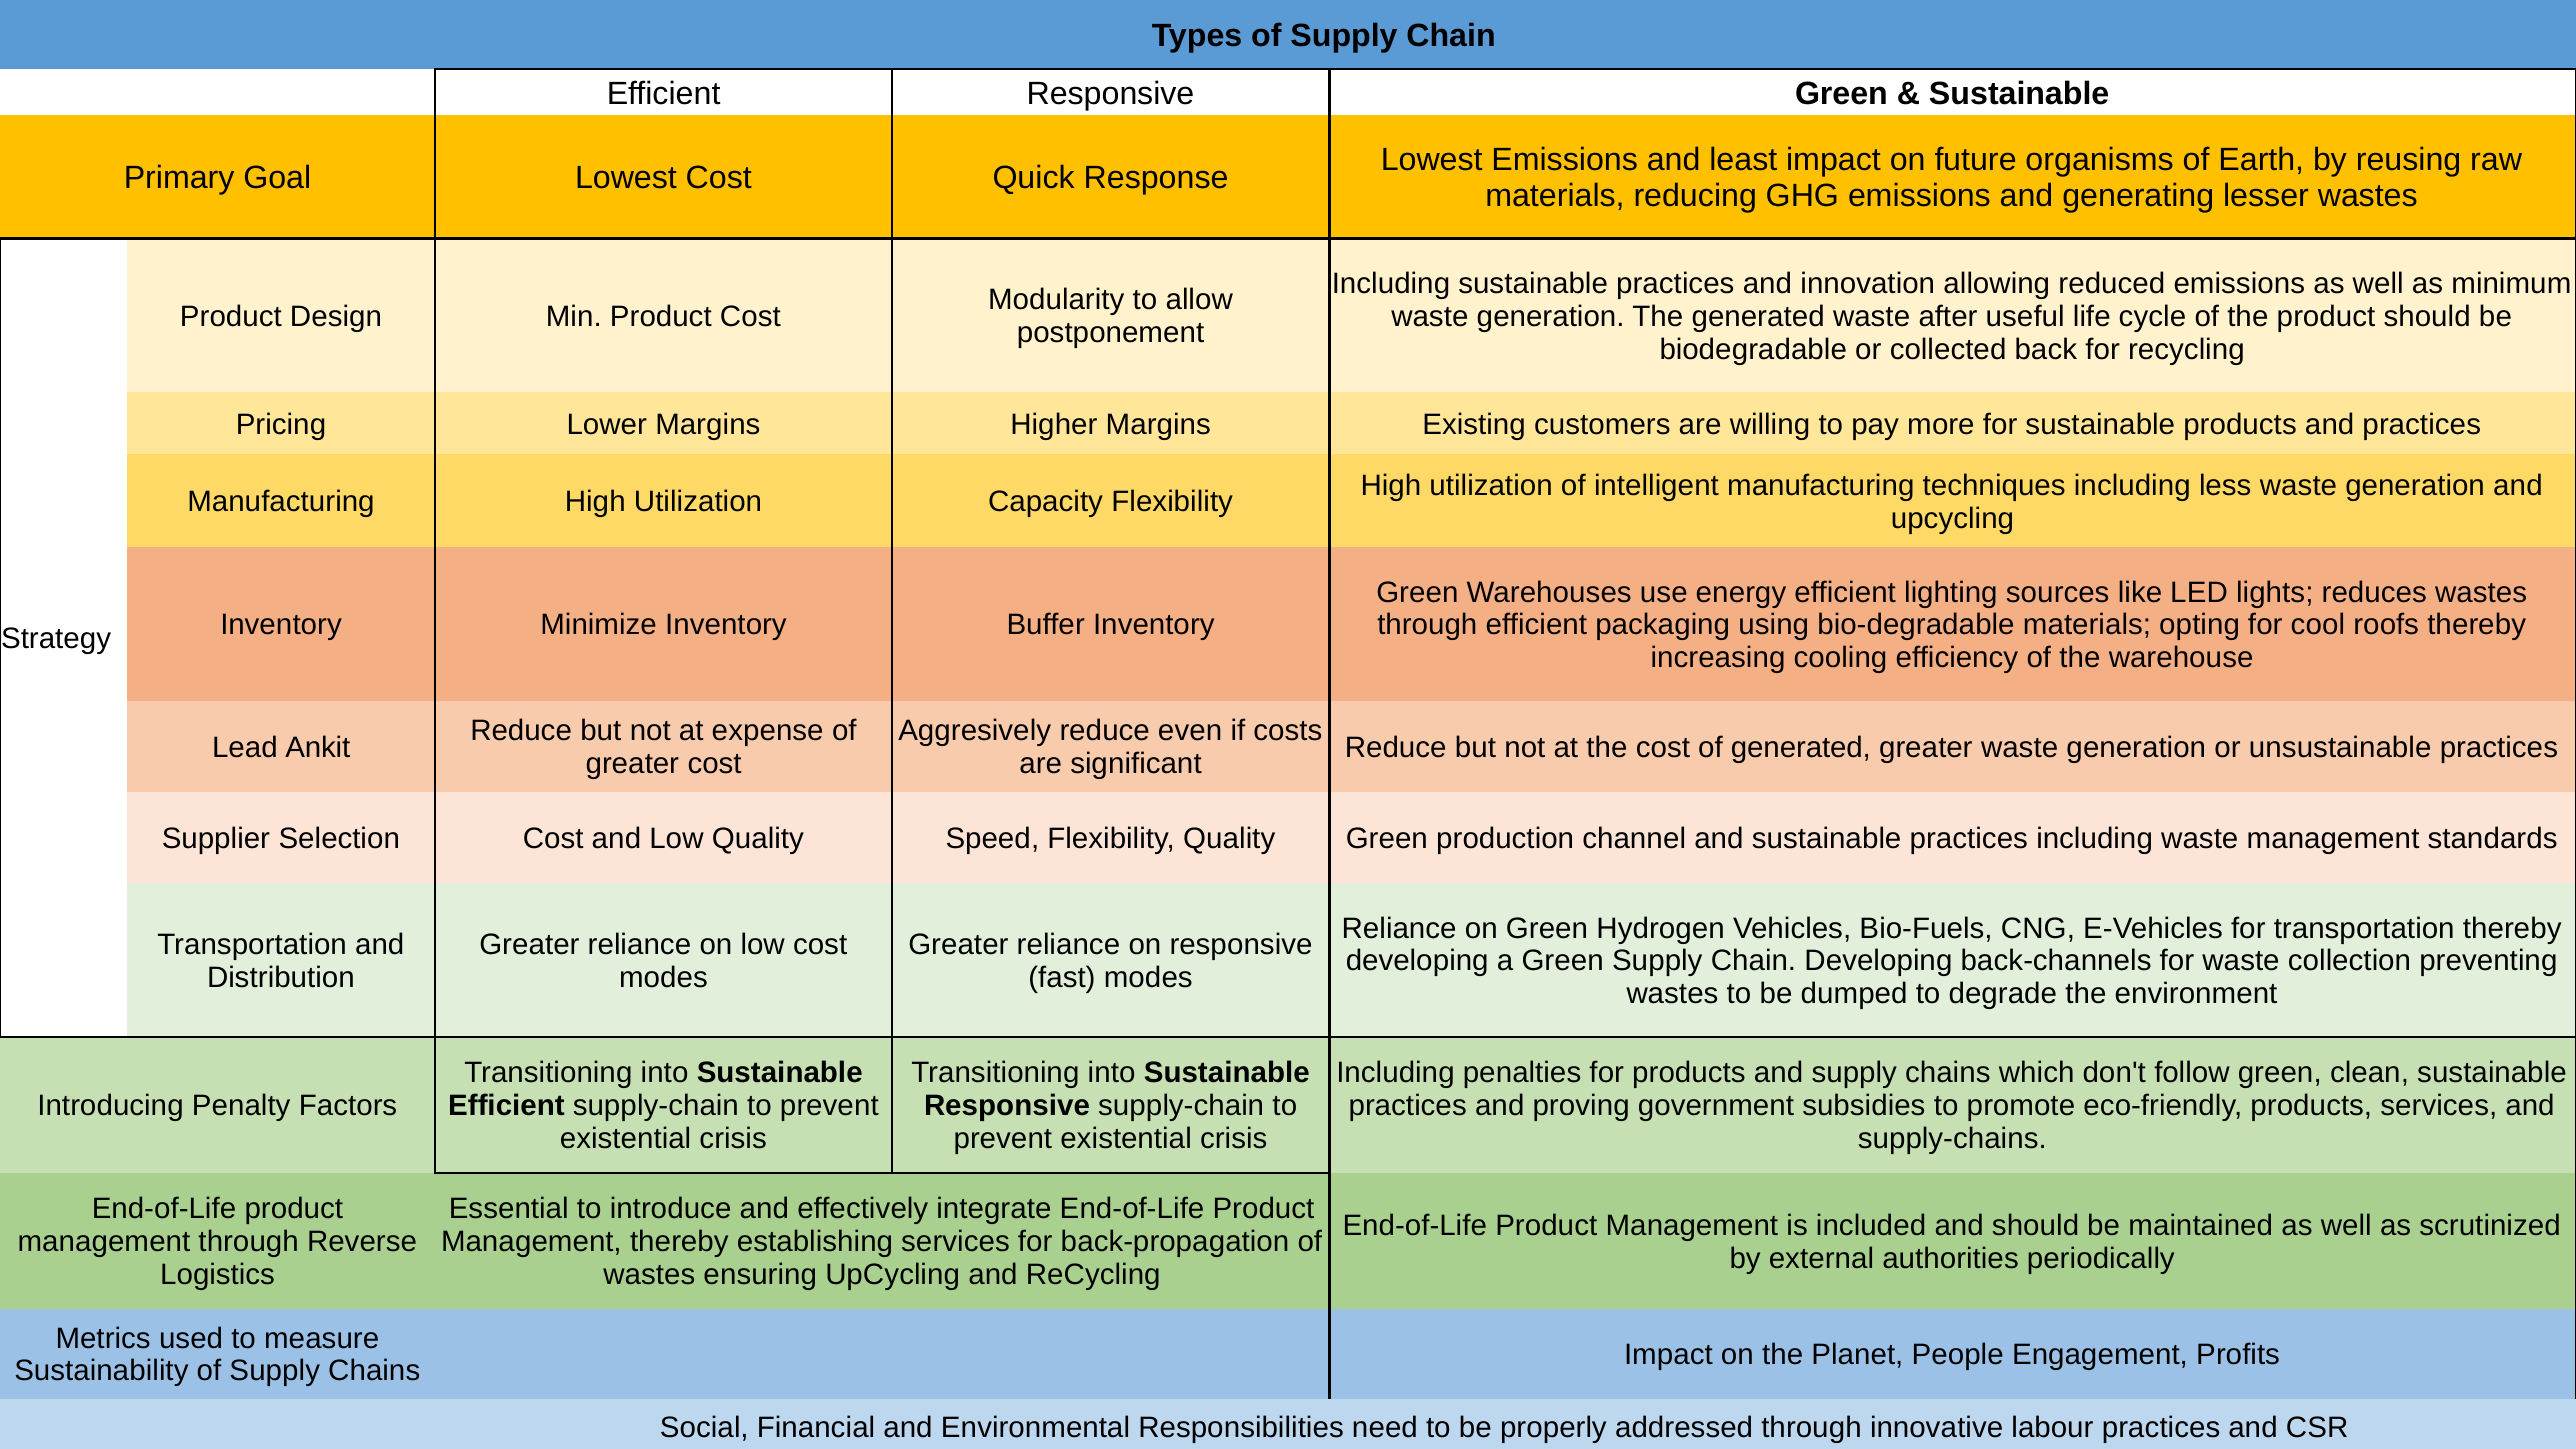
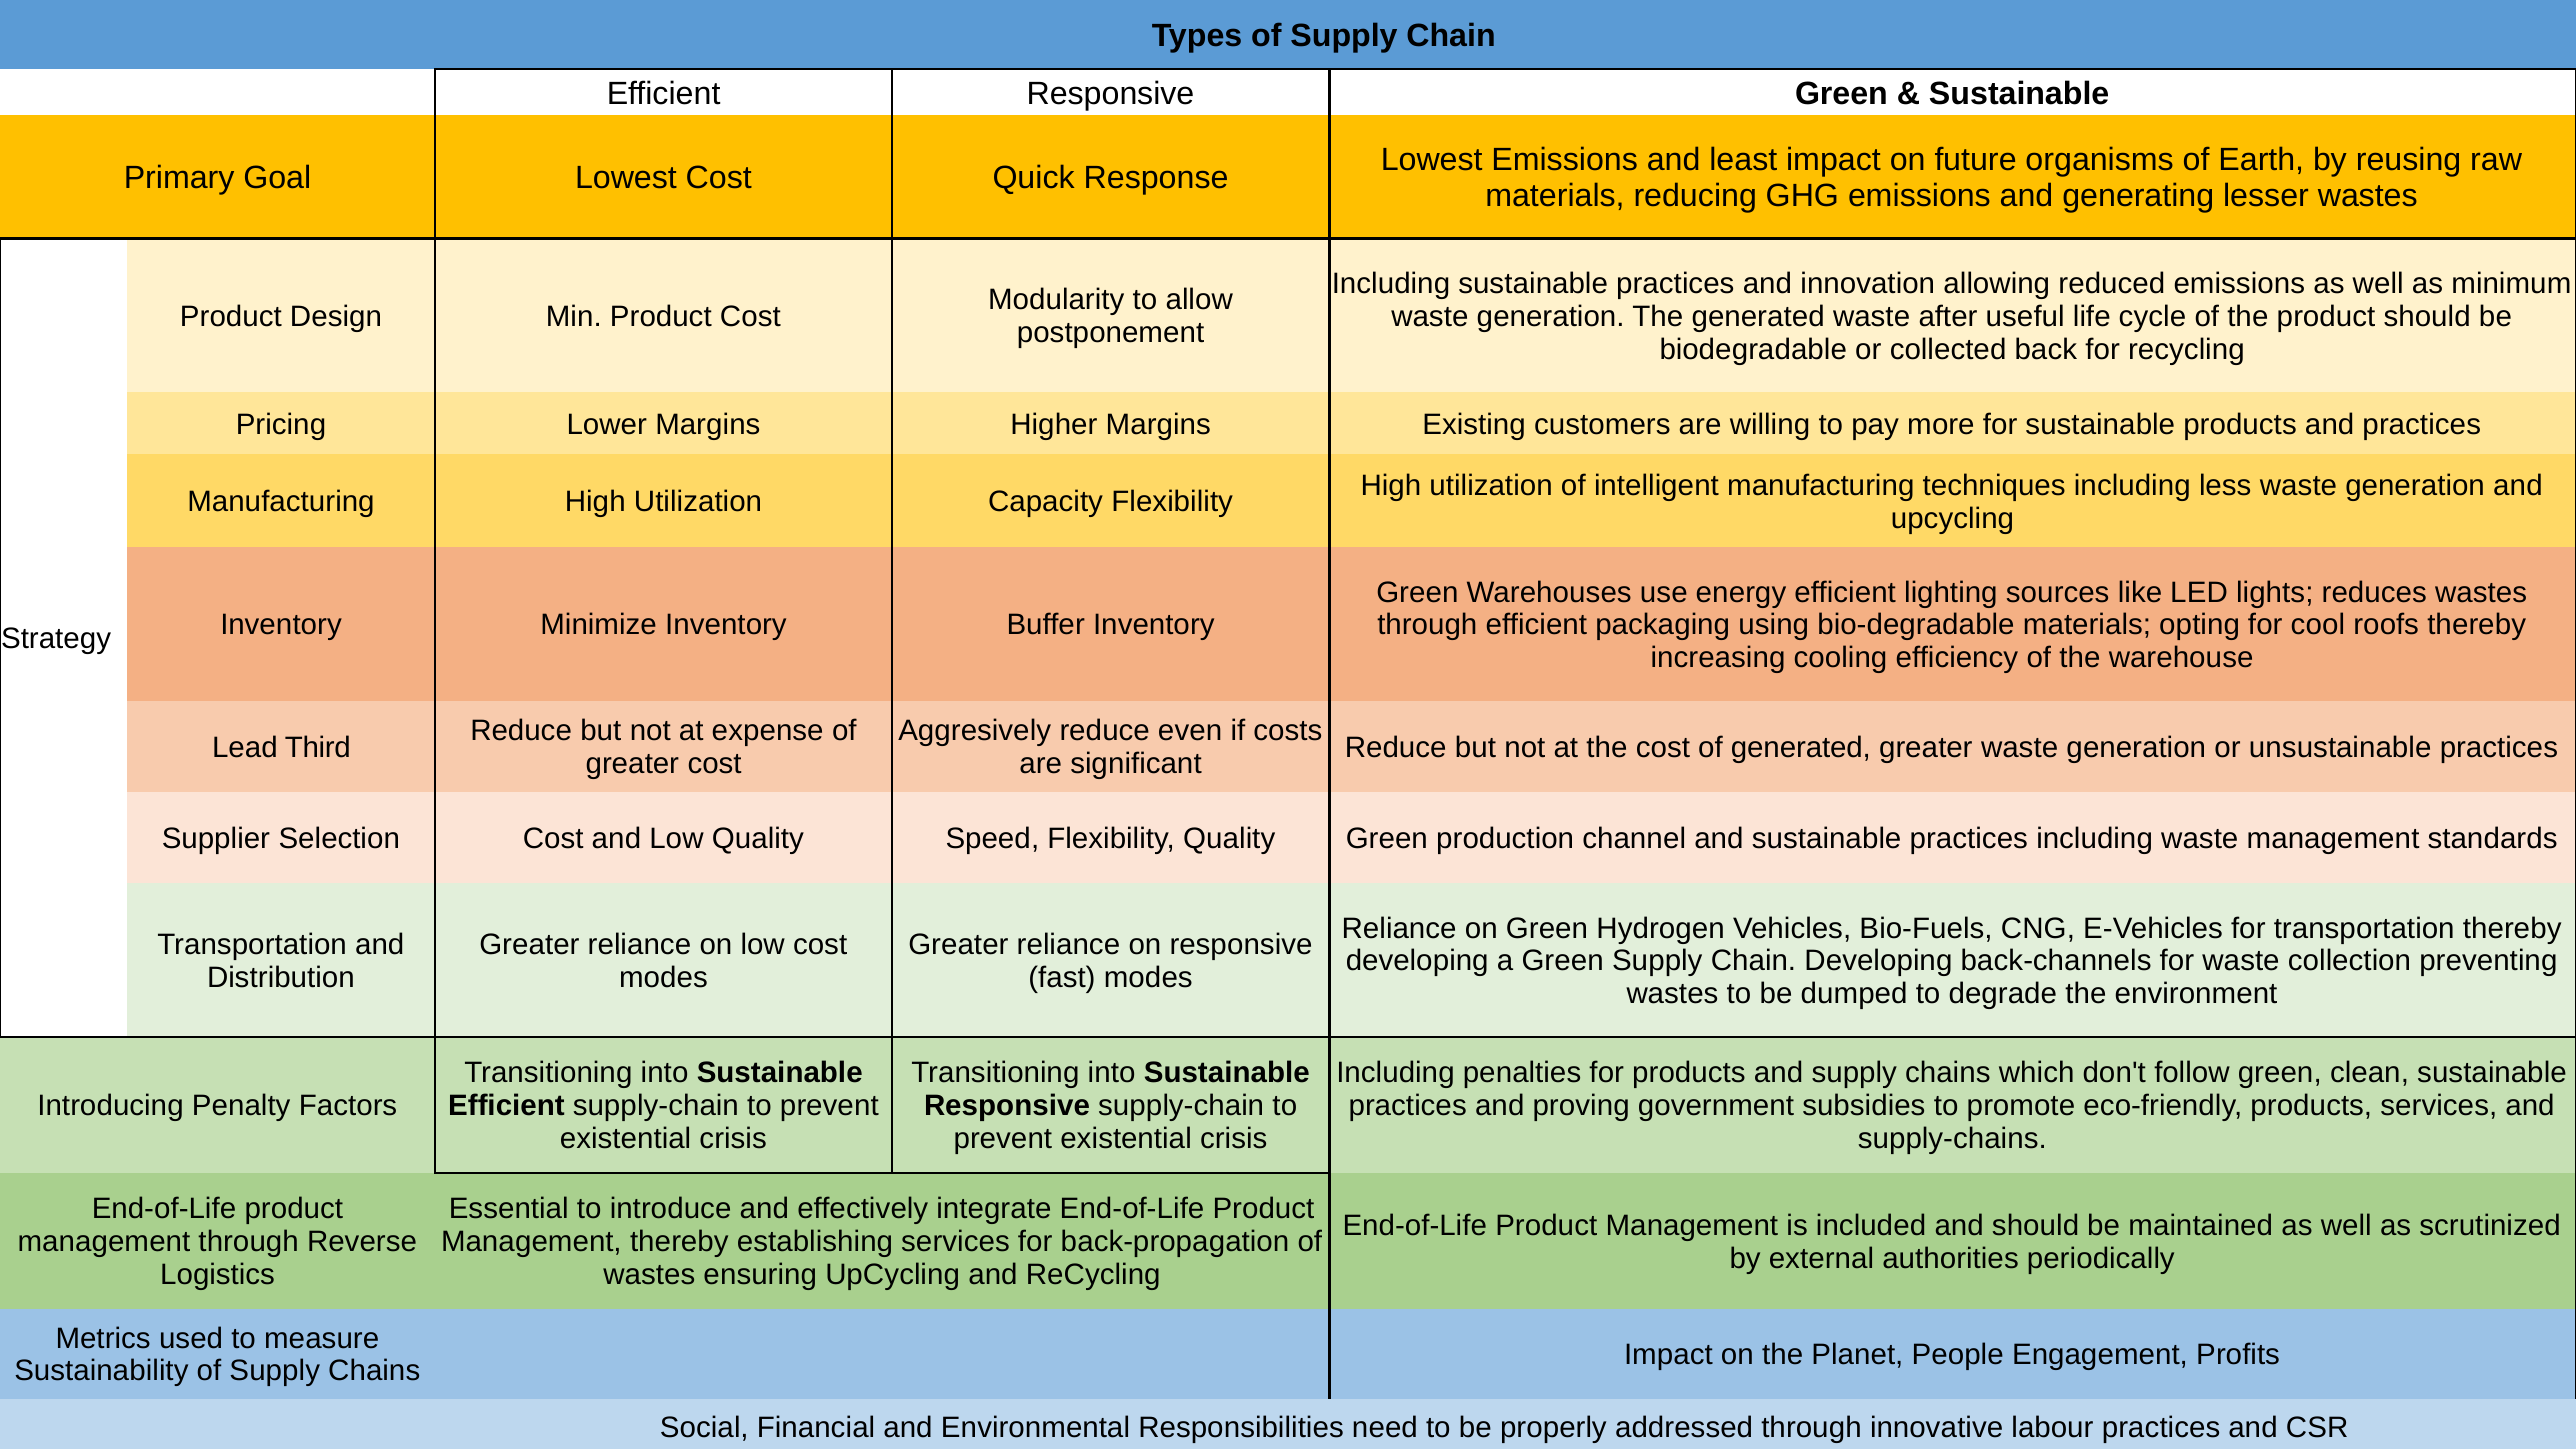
Ankit: Ankit -> Third
